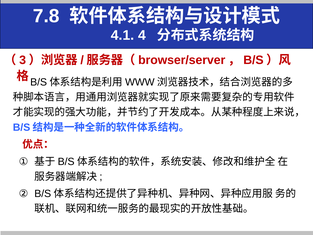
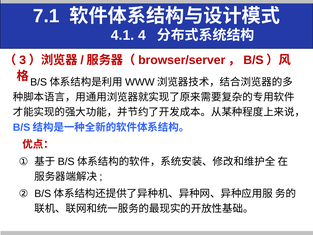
7.8: 7.8 -> 7.1
